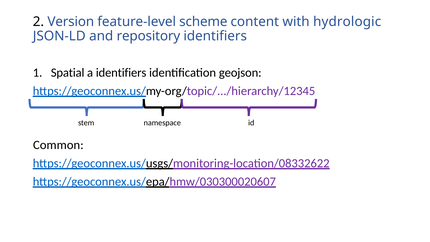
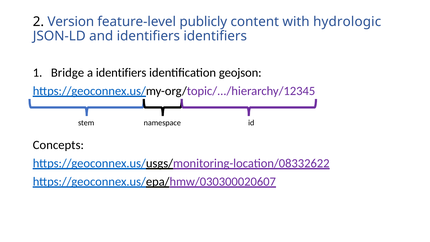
scheme: scheme -> publicly
and repository: repository -> identifiers
Spatial: Spatial -> Bridge
Common: Common -> Concepts
